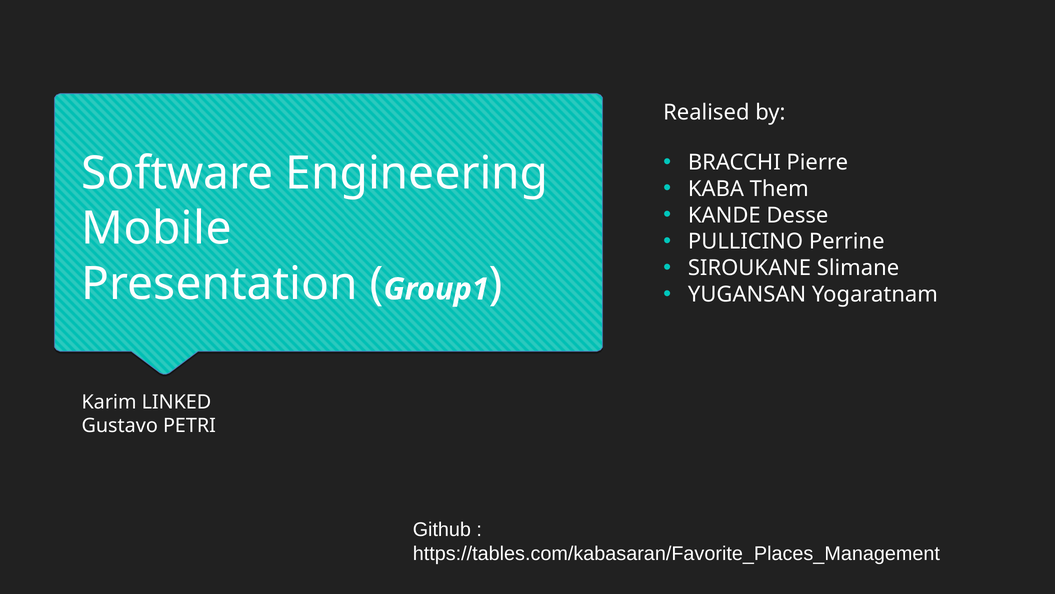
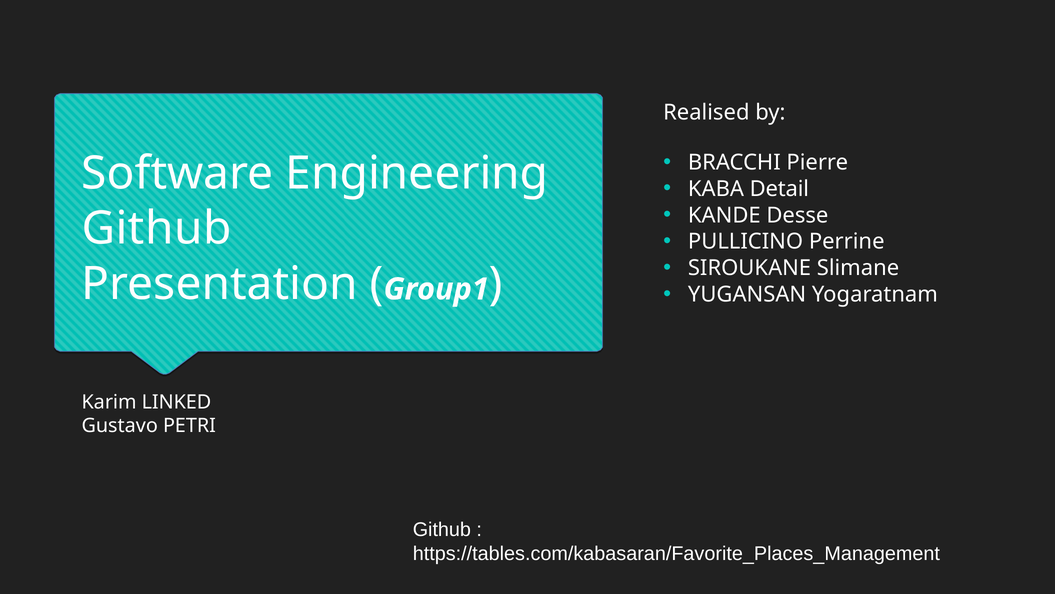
Them: Them -> Detail
Mobile at (157, 228): Mobile -> Github
